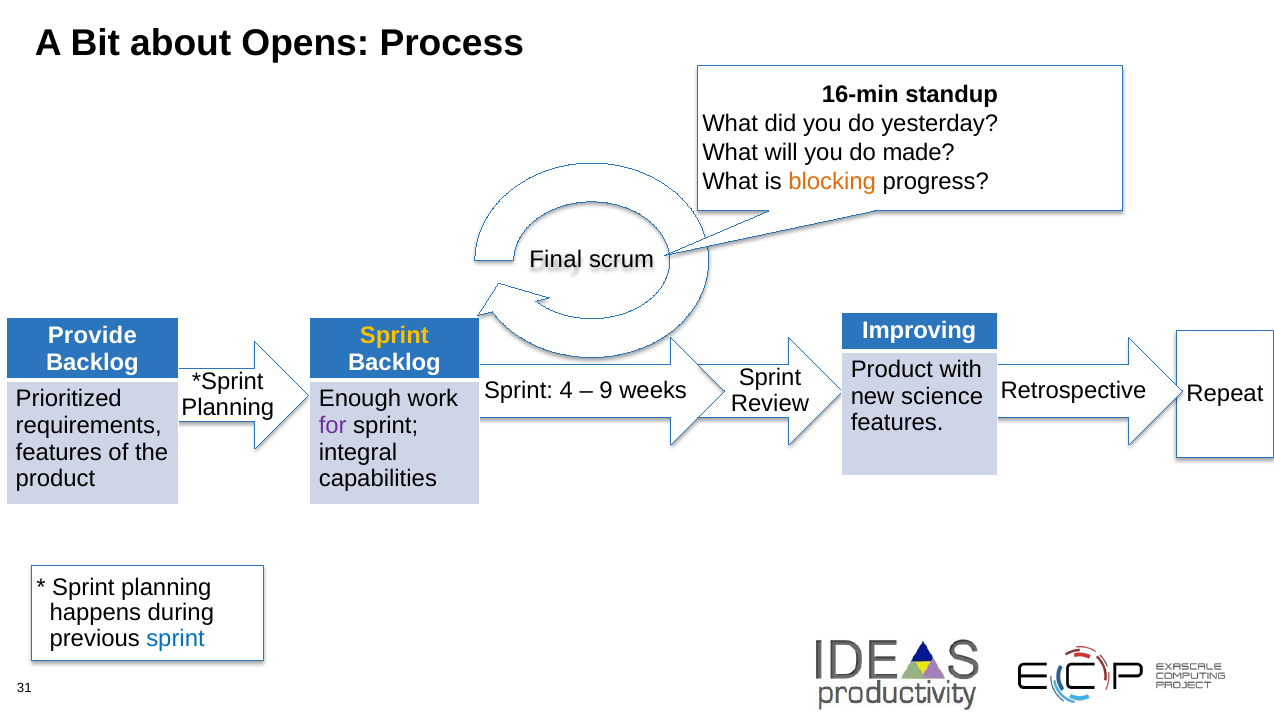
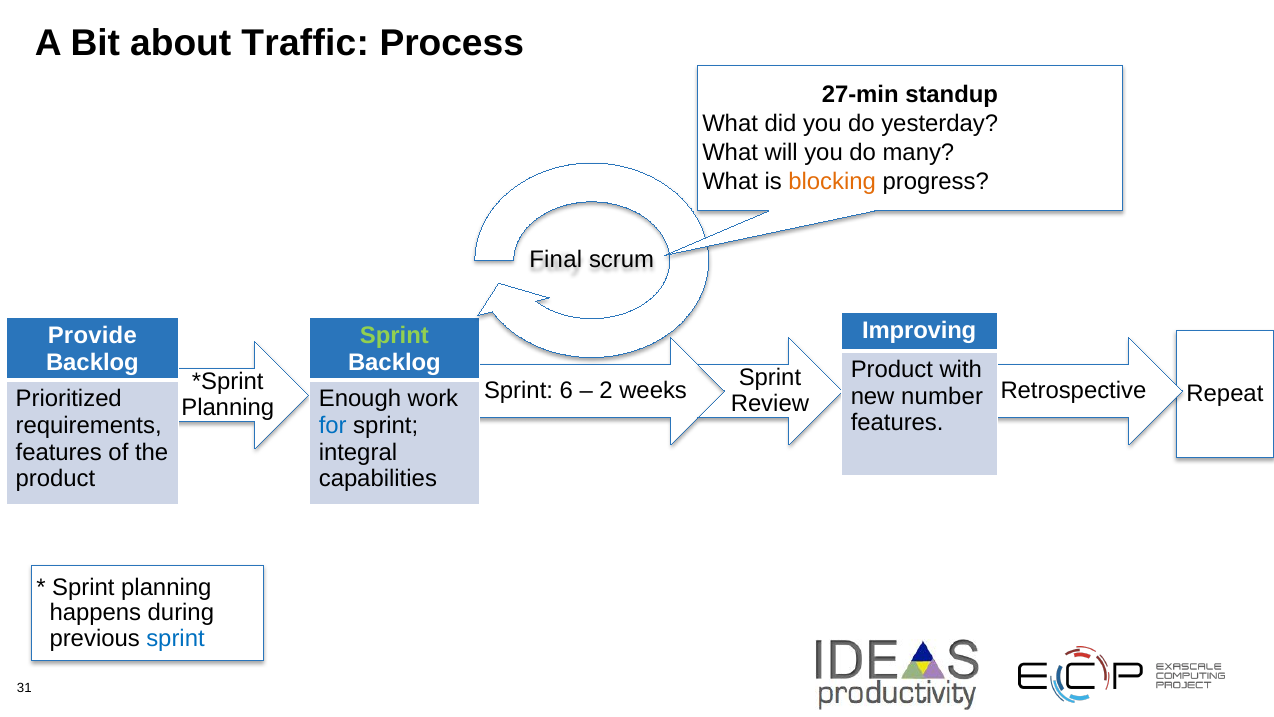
Opens: Opens -> Traffic
16-min: 16-min -> 27-min
made: made -> many
Sprint at (394, 336) colour: yellow -> light green
4: 4 -> 6
9: 9 -> 2
science: science -> number
for colour: purple -> blue
